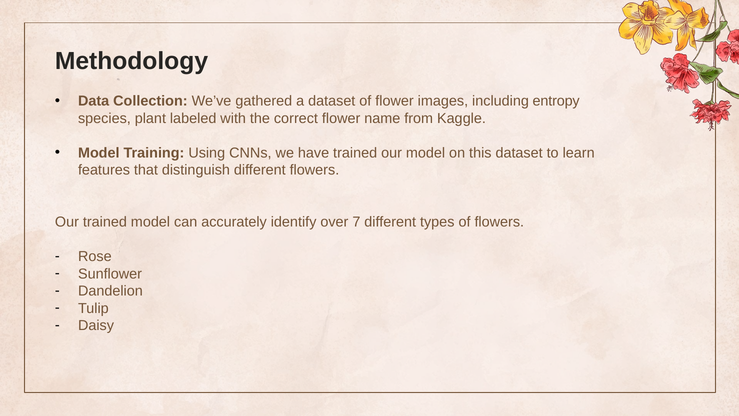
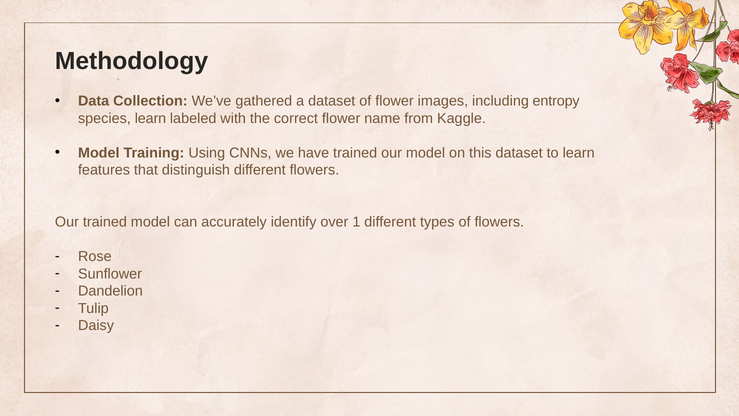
species plant: plant -> learn
7: 7 -> 1
